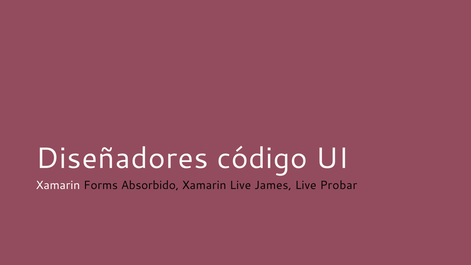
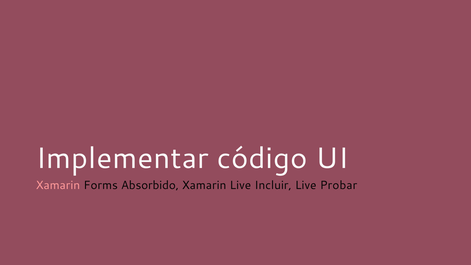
Diseñadores: Diseñadores -> Implementar
Xamarin at (58, 185) colour: white -> pink
James: James -> Incluir
